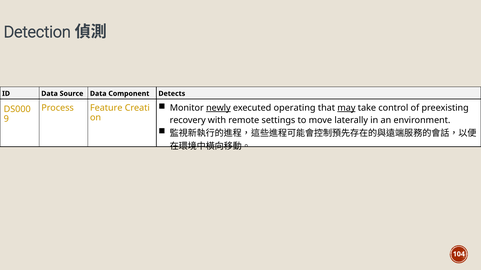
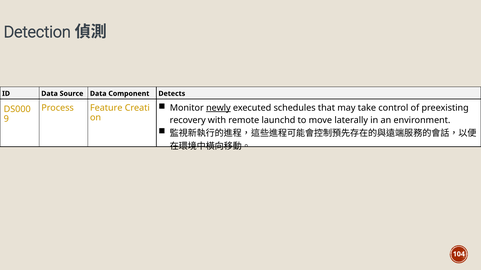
operating: operating -> schedules
may underline: present -> none
settings: settings -> launchd
